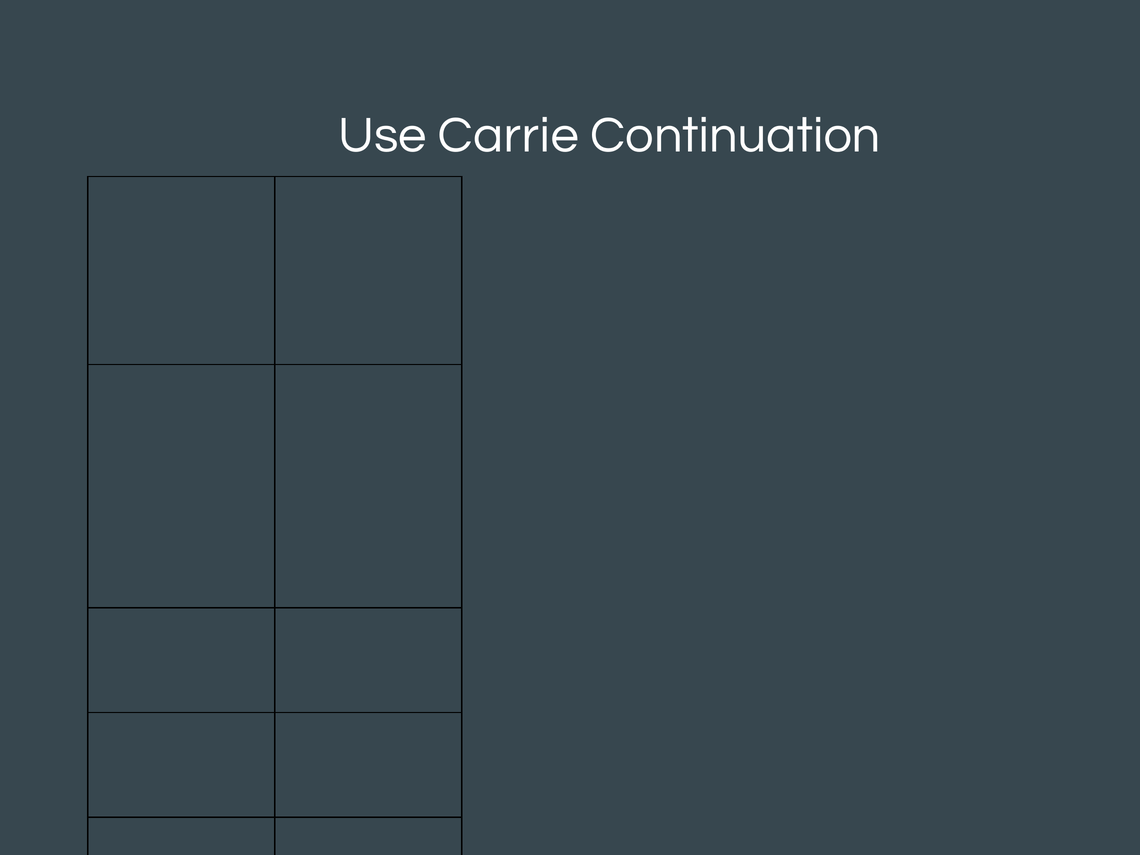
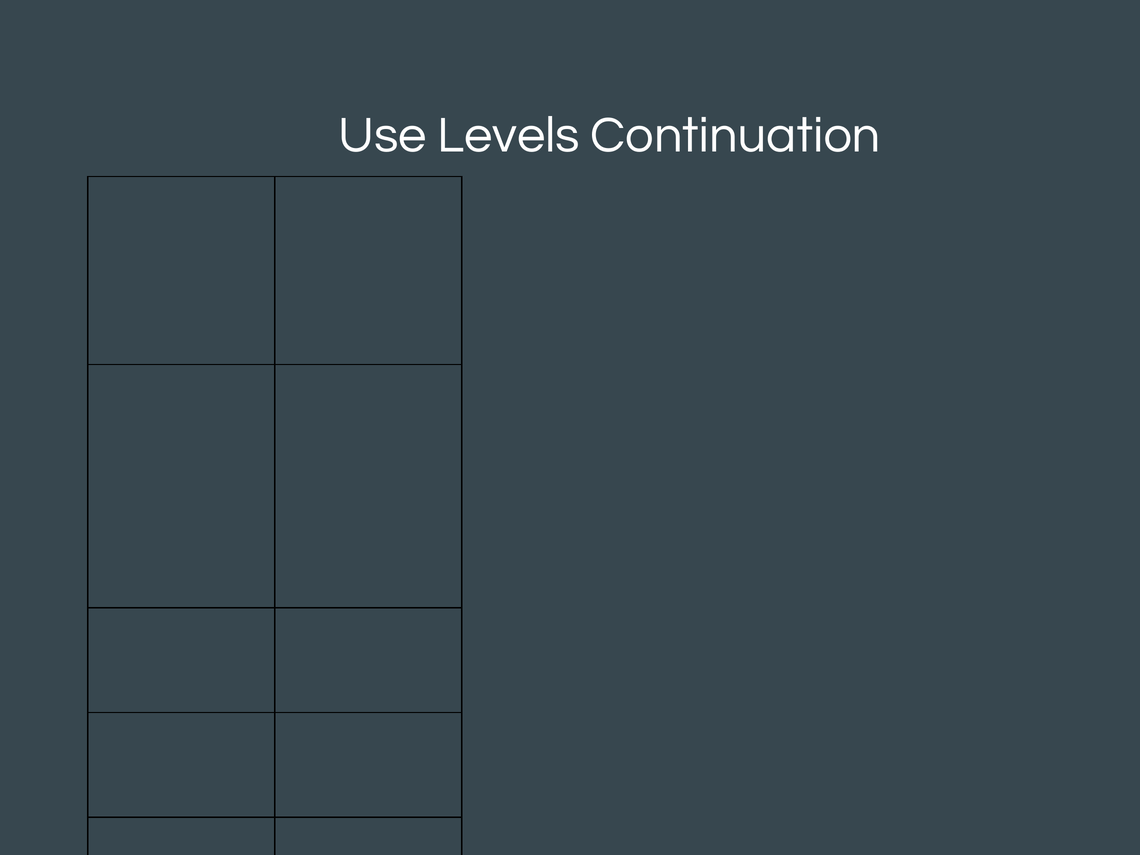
Carrie: Carrie -> Levels
